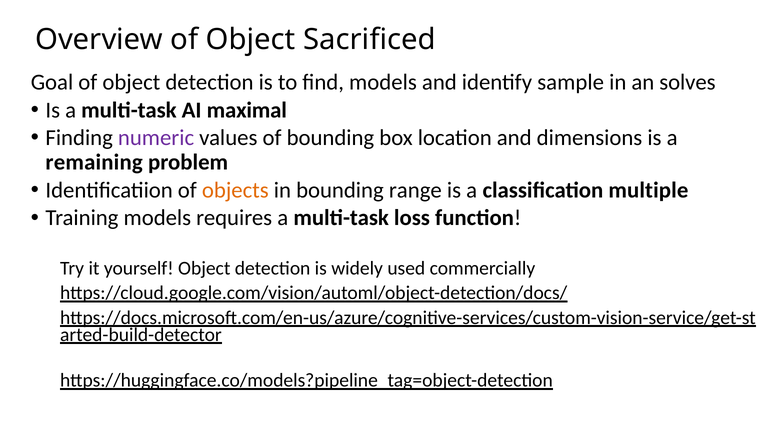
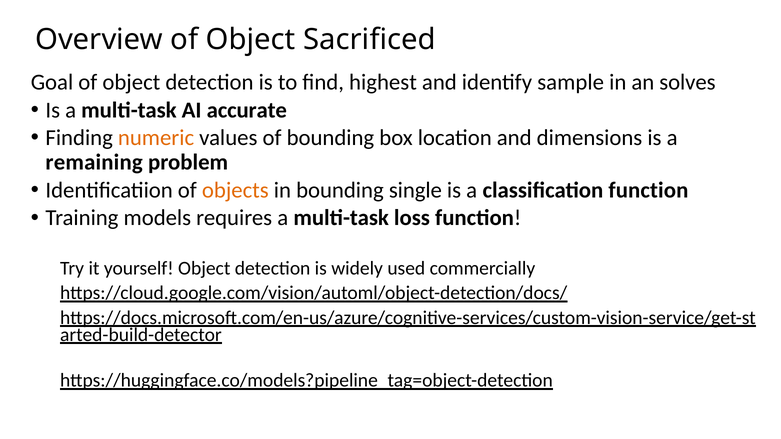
find models: models -> highest
maximal: maximal -> accurate
numeric colour: purple -> orange
range: range -> single
classification multiple: multiple -> function
